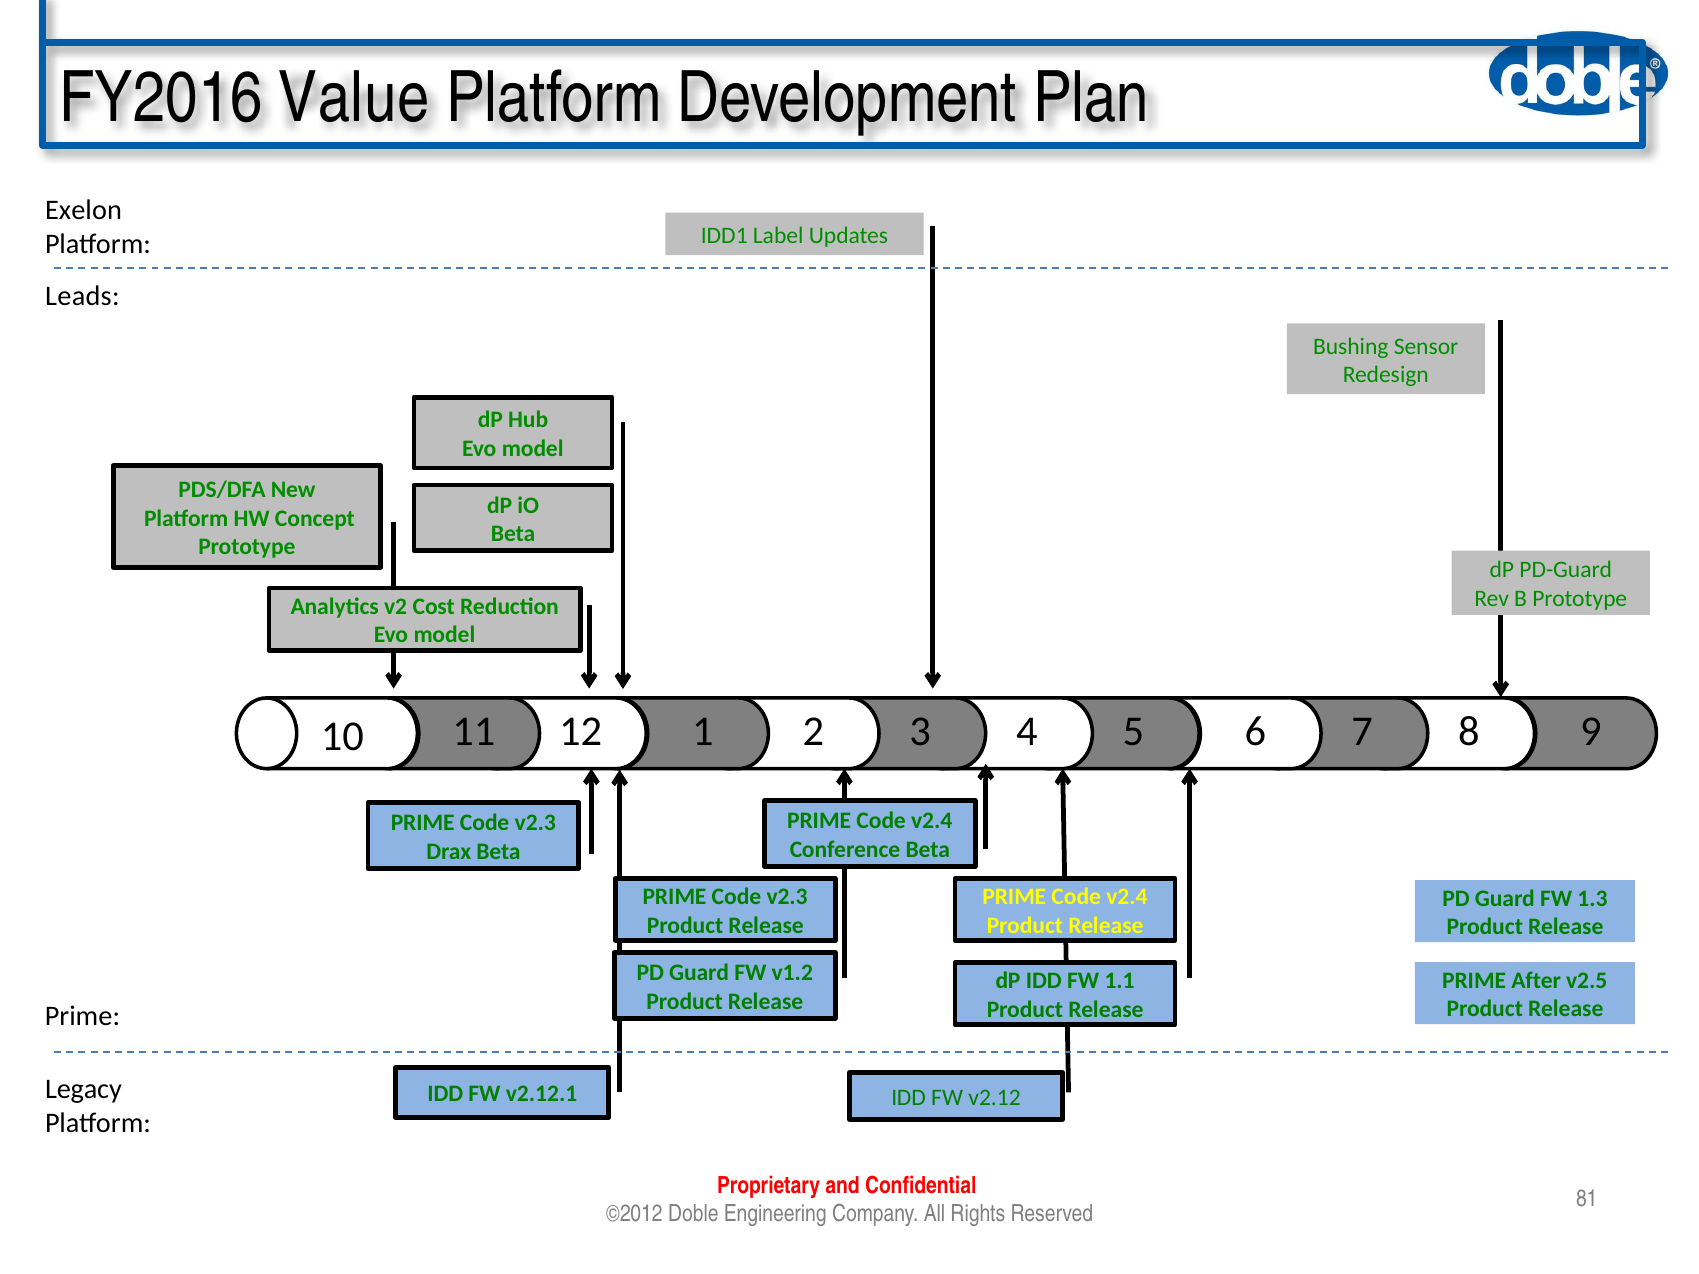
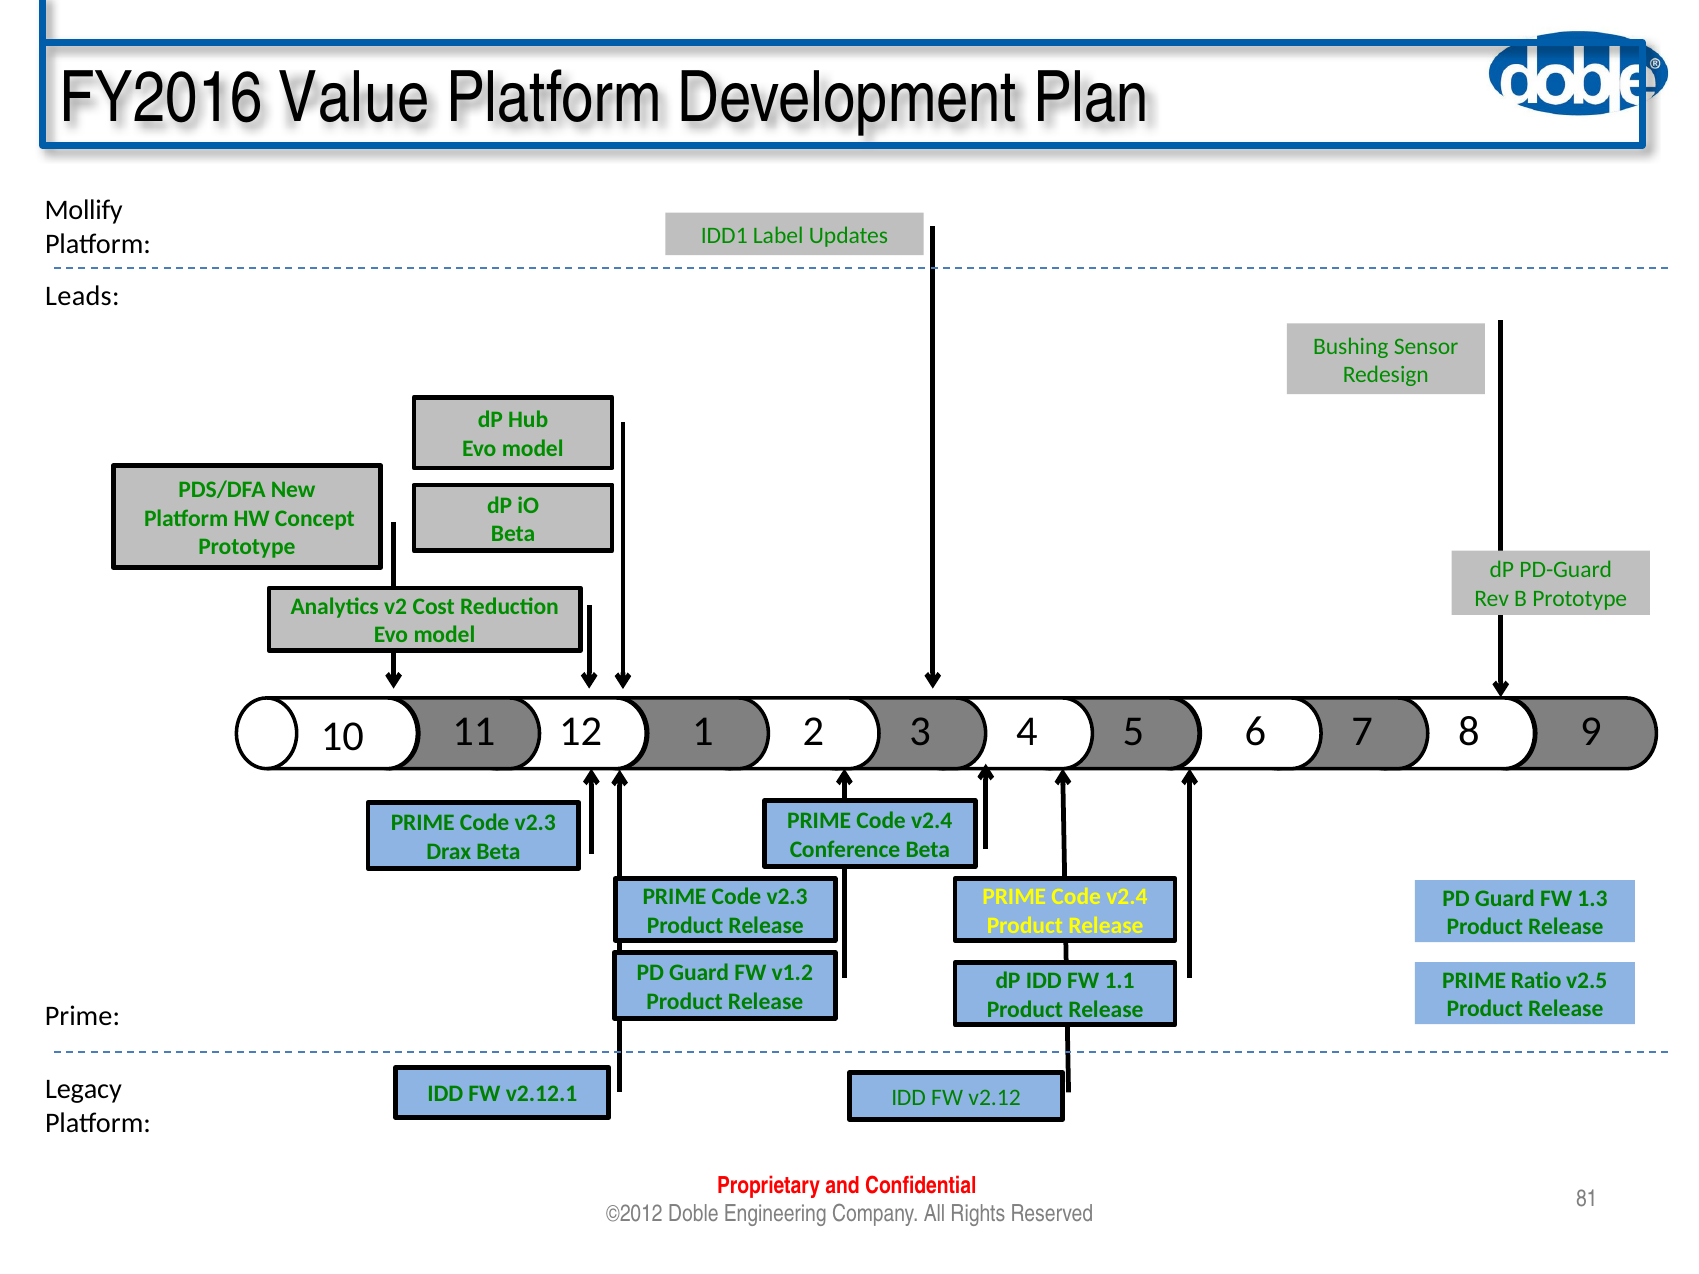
Exelon: Exelon -> Mollify
After: After -> Ratio
